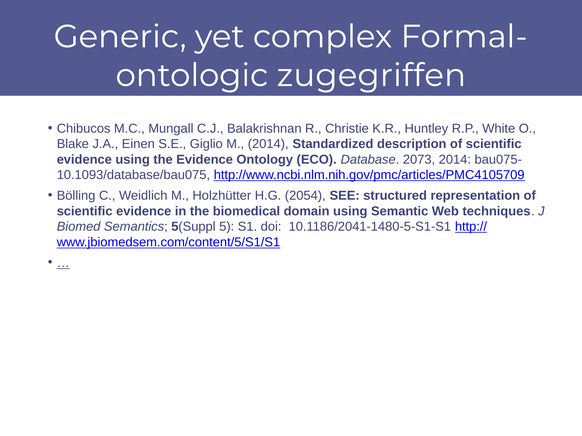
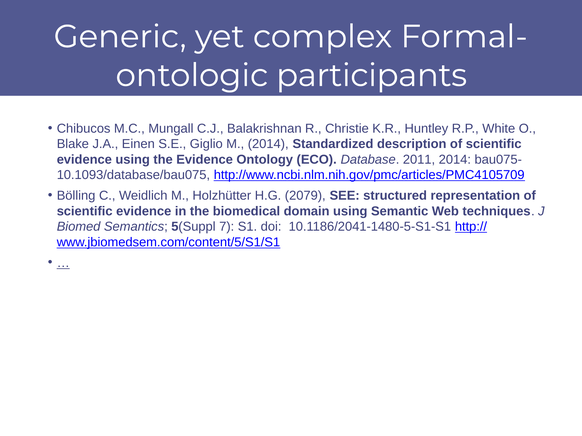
zugegriffen: zugegriffen -> participants
2073: 2073 -> 2011
2054: 2054 -> 2079
5: 5 -> 7
